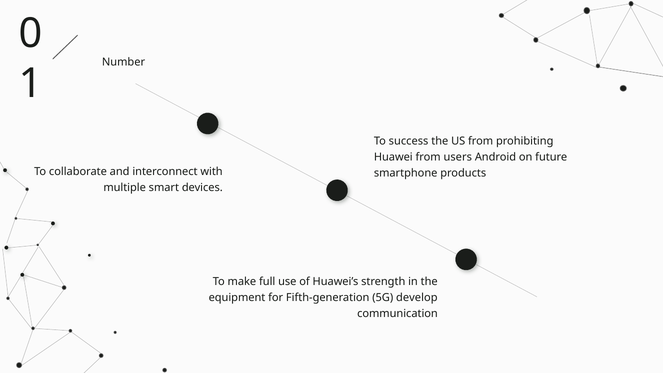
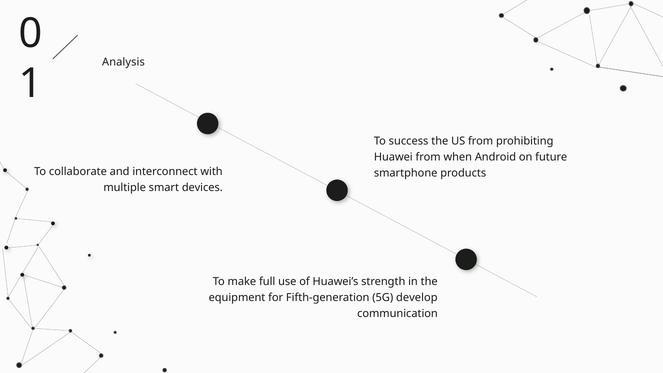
Number: Number -> Analysis
users: users -> when
